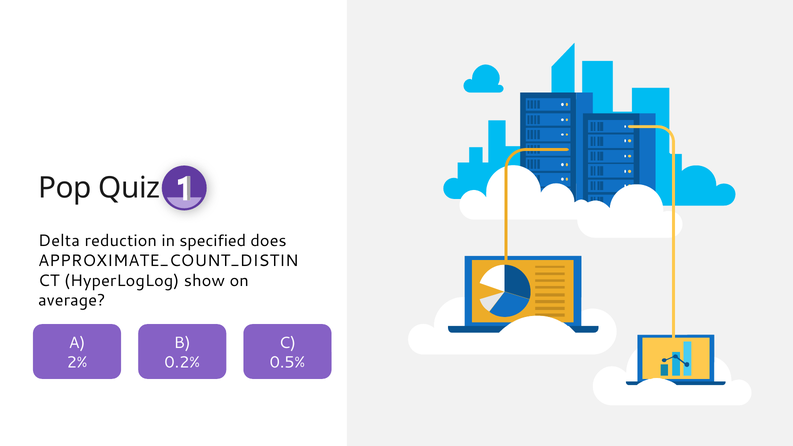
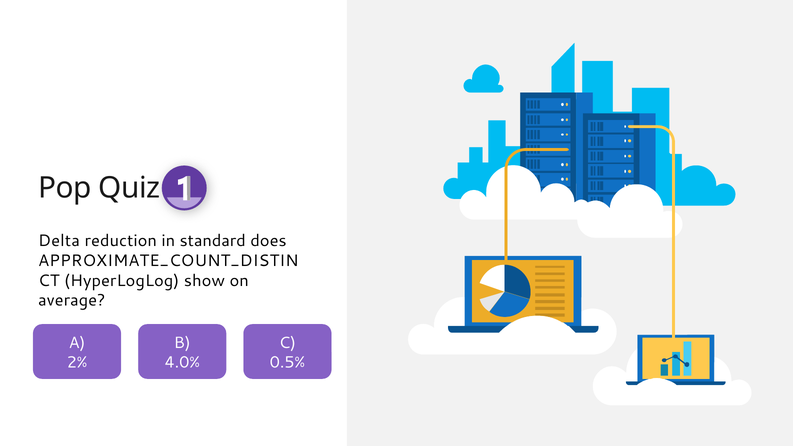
specified: specified -> standard
0.2%: 0.2% -> 4.0%
